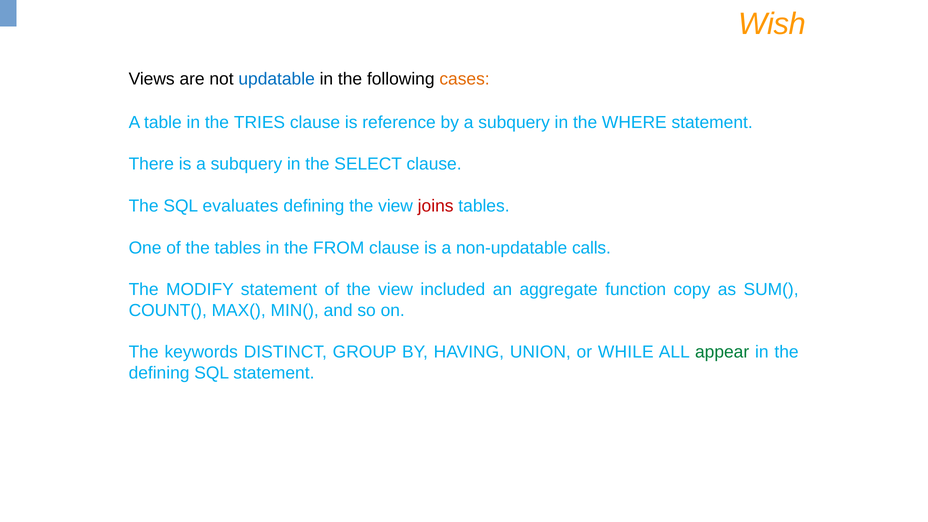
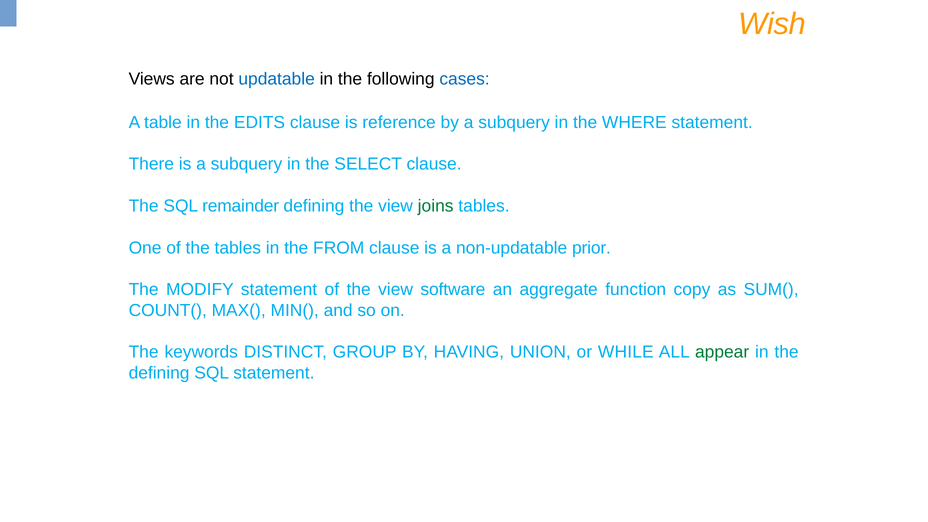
cases colour: orange -> blue
TRIES: TRIES -> EDITS
evaluates: evaluates -> remainder
joins colour: red -> green
calls: calls -> prior
included: included -> software
